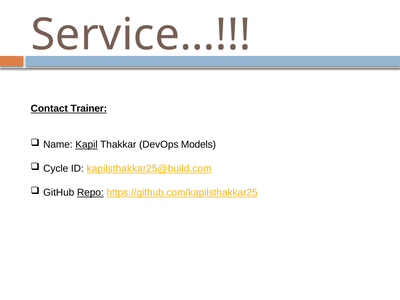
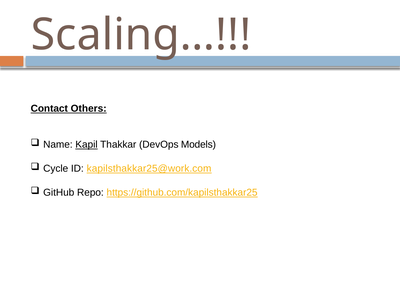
Service…: Service… -> Scaling…
Trainer: Trainer -> Others
kapilsthakkar25@build.com: kapilsthakkar25@build.com -> kapilsthakkar25@work.com
Repo underline: present -> none
